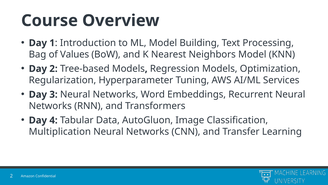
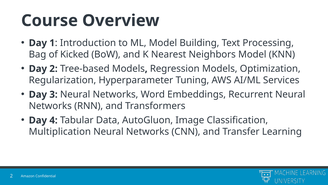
Values: Values -> Kicked
